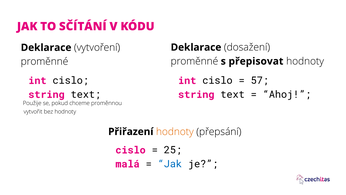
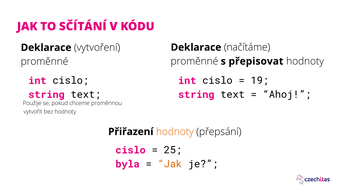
dosažení: dosažení -> načítáme
57: 57 -> 19
malá: malá -> byla
Jak at (170, 164) colour: blue -> orange
